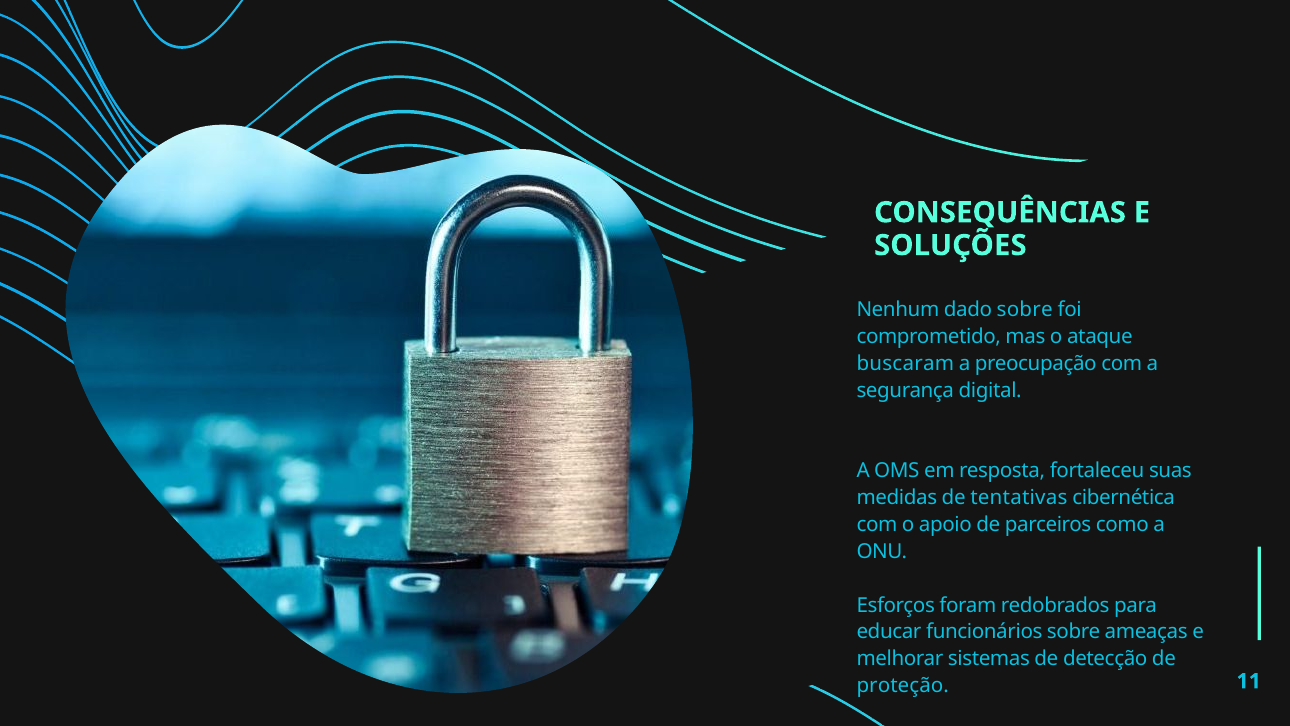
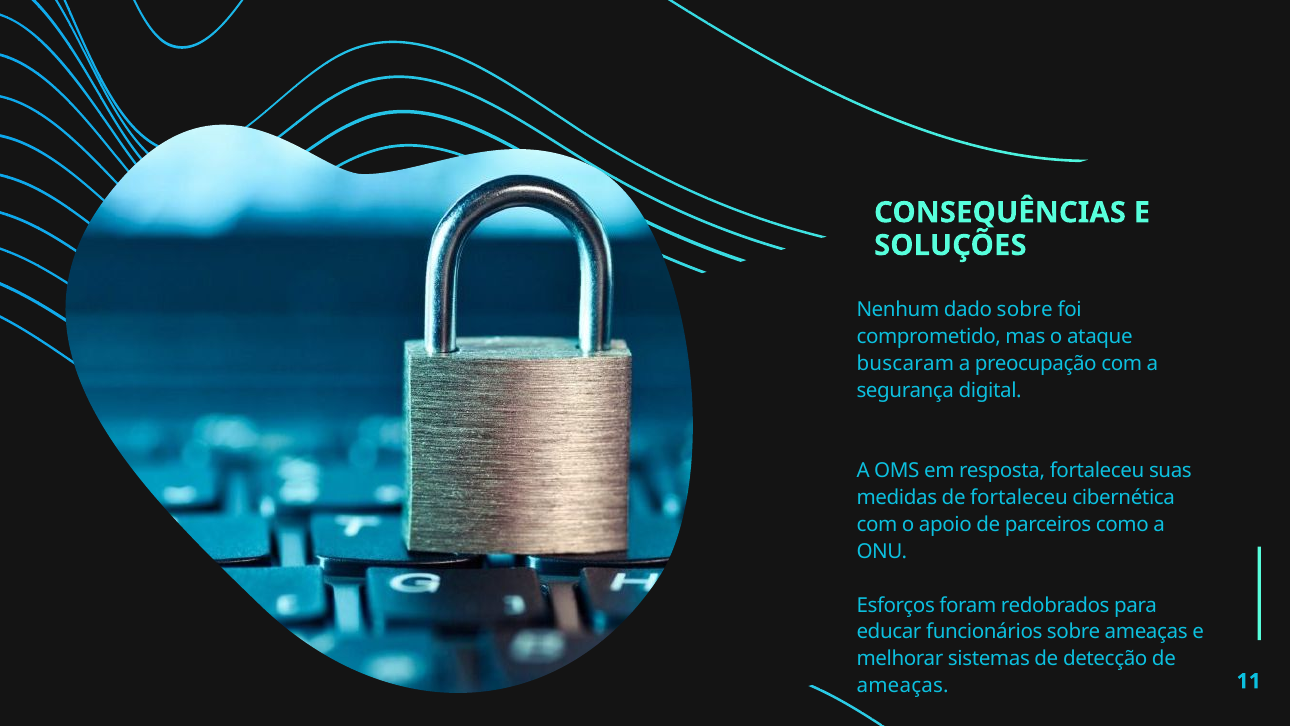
de tentativas: tentativas -> fortaleceu
proteção at (903, 685): proteção -> ameaças
